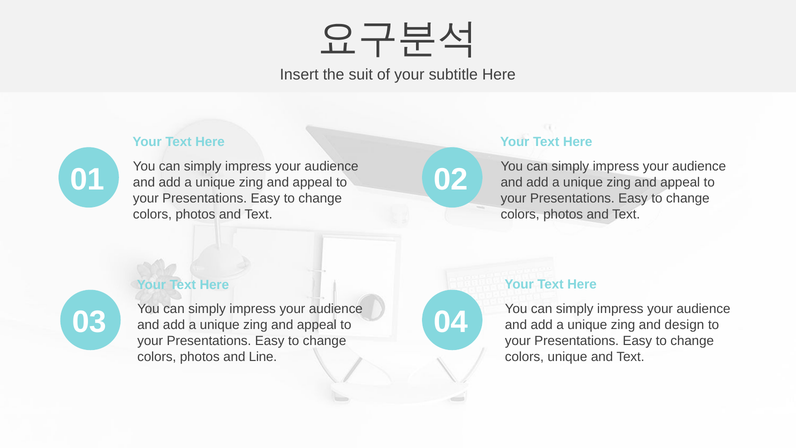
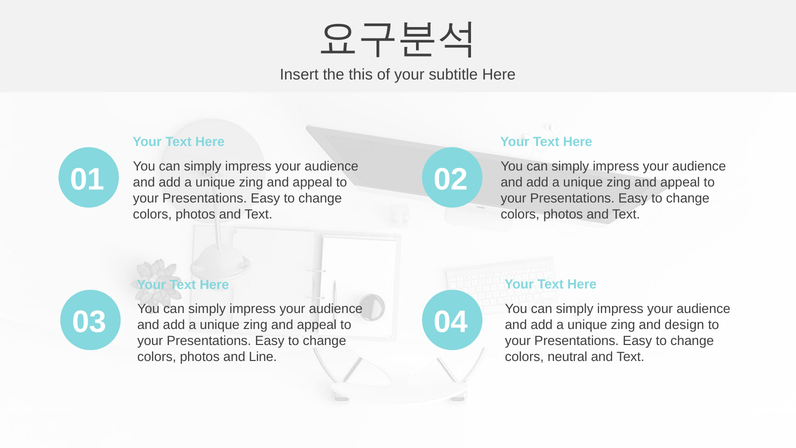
suit: suit -> this
colors unique: unique -> neutral
